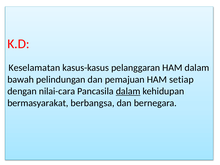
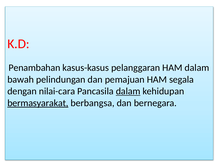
Keselamatan: Keselamatan -> Penambahan
setiap: setiap -> segala
bermasyarakat underline: none -> present
